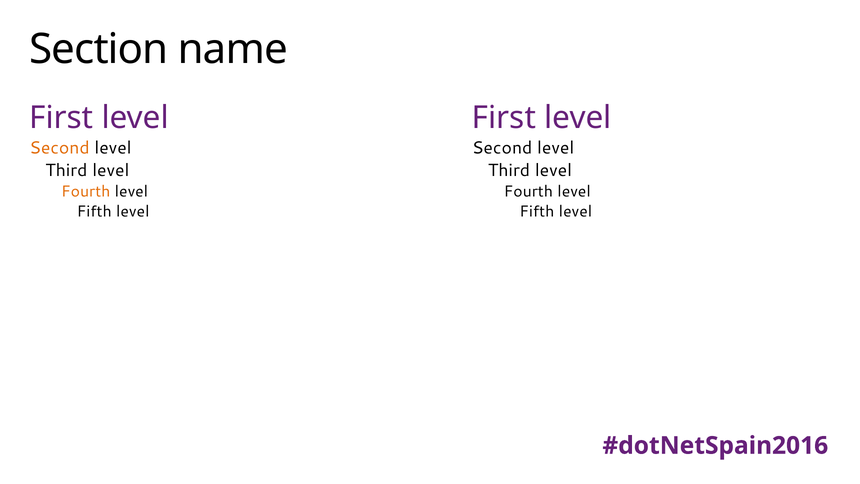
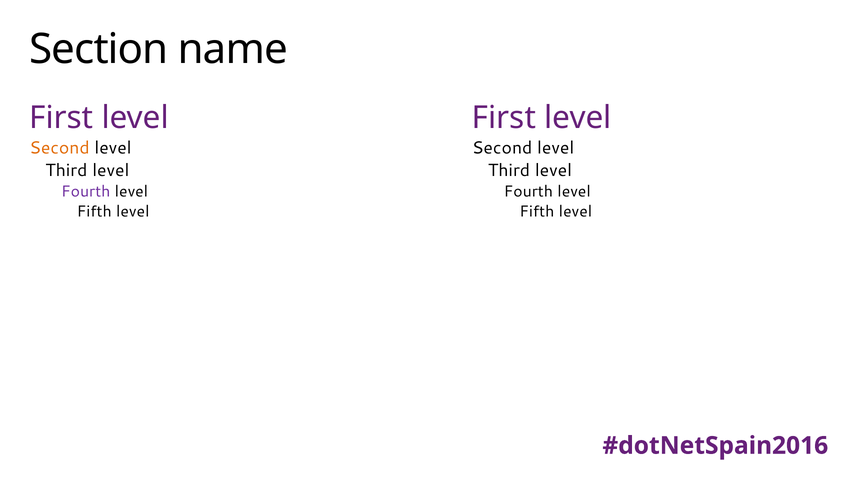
Fourth at (86, 191) colour: orange -> purple
